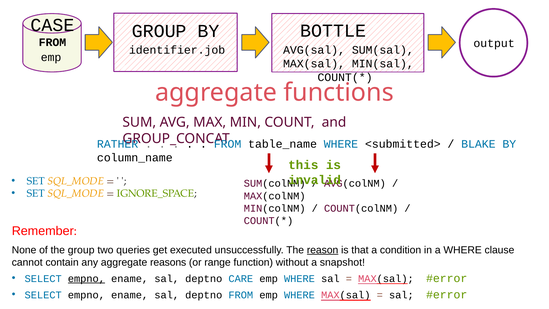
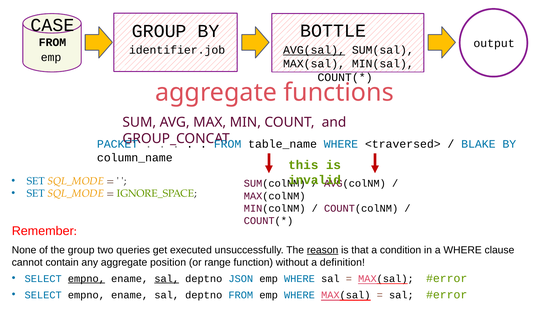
AVG(sal underline: none -> present
RATHER: RATHER -> PACKET
<submitted>: <submitted> -> <traversed>
reasons: reasons -> position
snapshot: snapshot -> definition
sal at (167, 278) underline: none -> present
CARE: CARE -> JSON
